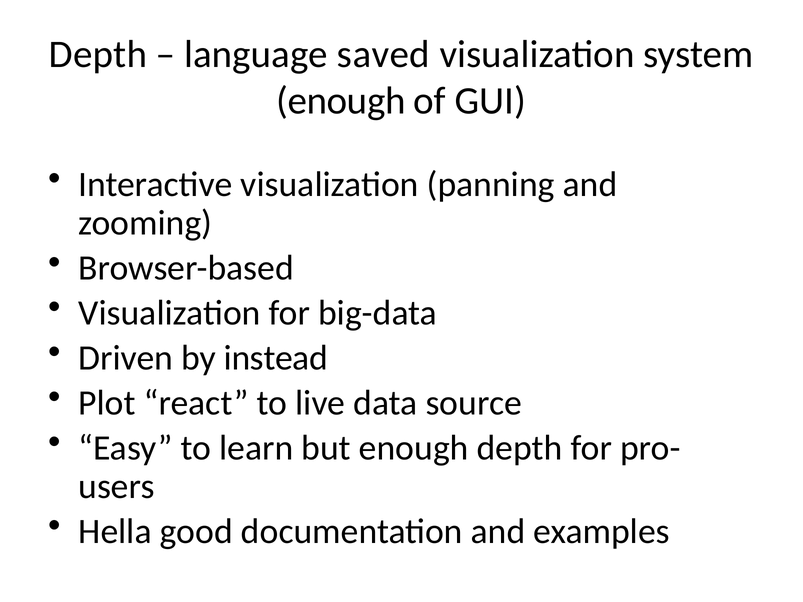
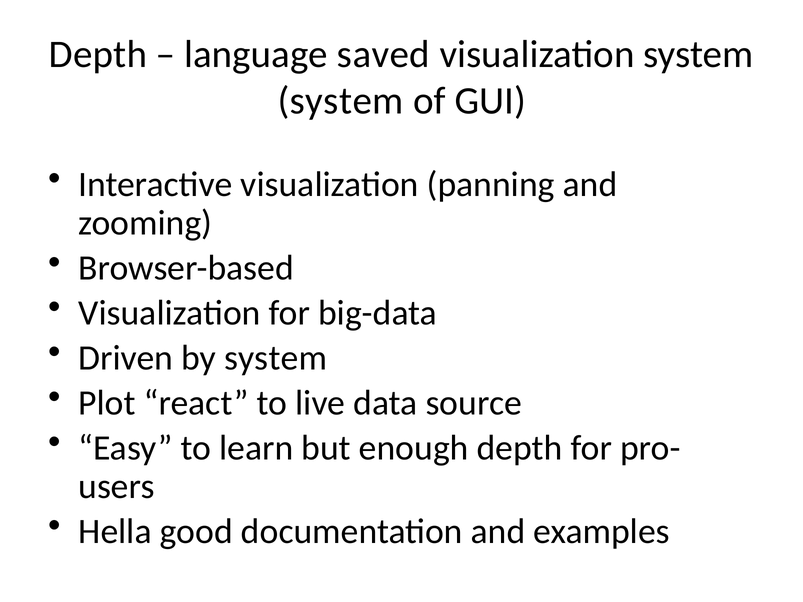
enough at (341, 101): enough -> system
by instead: instead -> system
